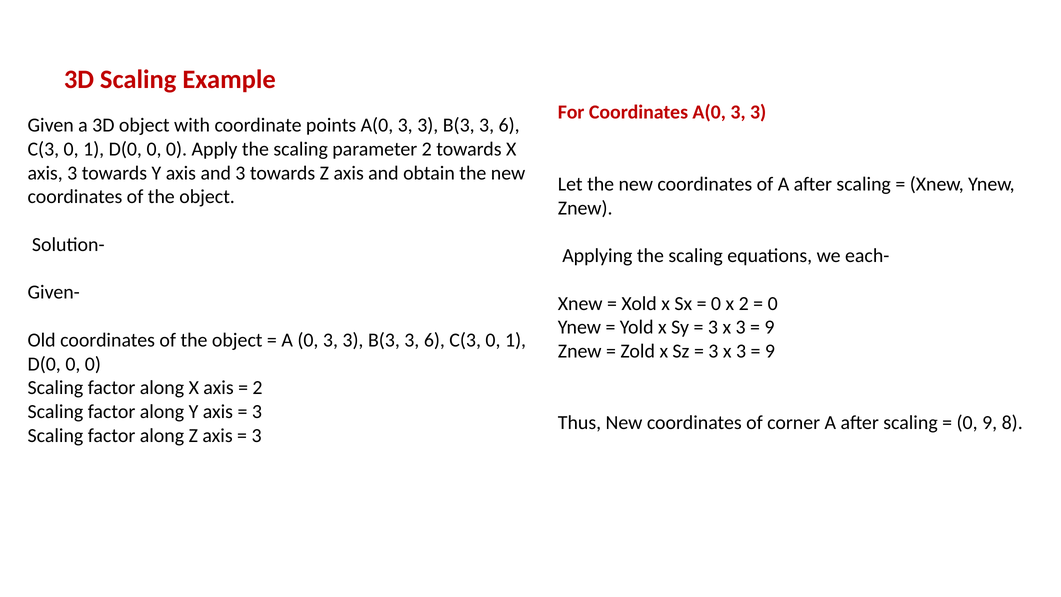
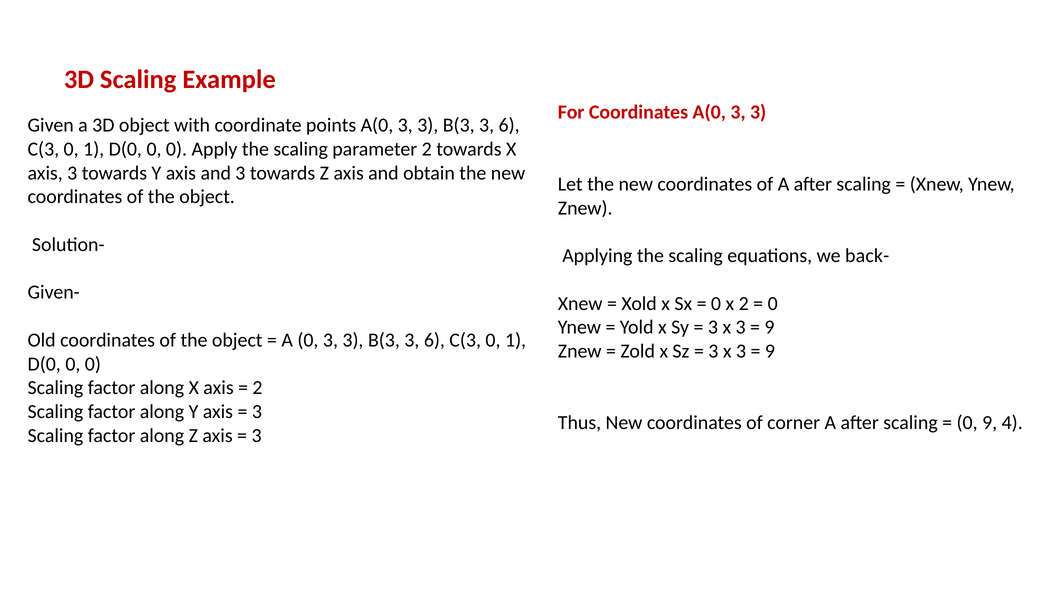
each-: each- -> back-
8: 8 -> 4
